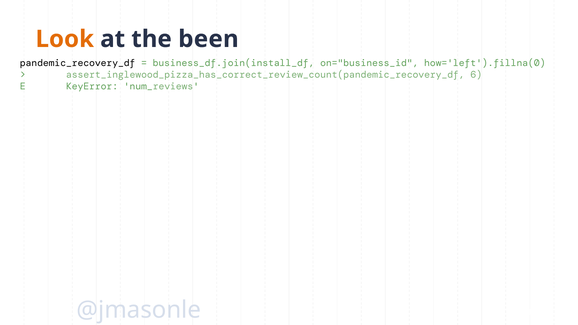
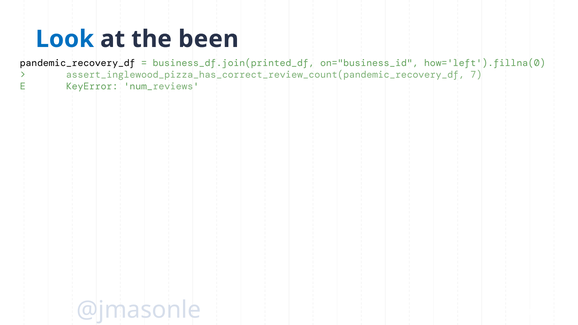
Look colour: orange -> blue
business_df.join(install_df: business_df.join(install_df -> business_df.join(printed_df
6: 6 -> 7
